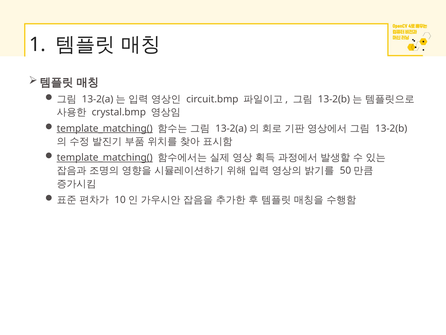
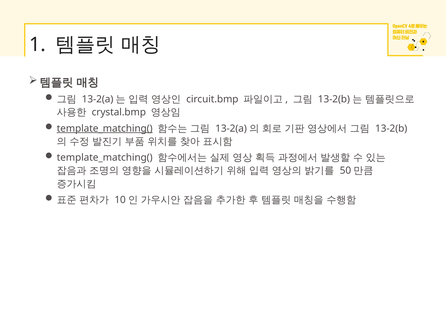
template_matching( at (105, 157) underline: present -> none
